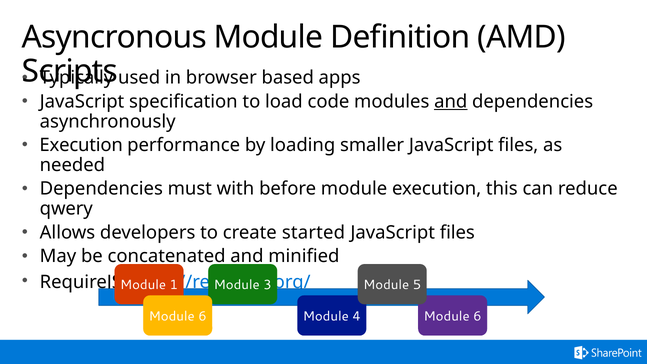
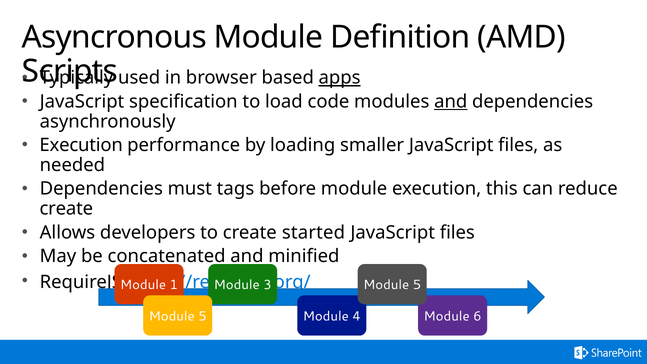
apps underline: none -> present
with: with -> tags
qwery at (66, 209): qwery -> create
6 at (202, 316): 6 -> 5
